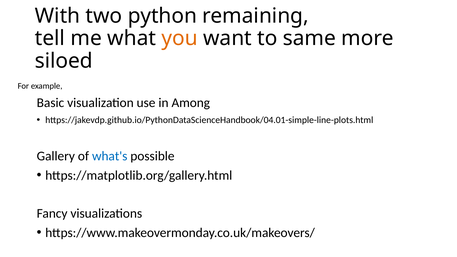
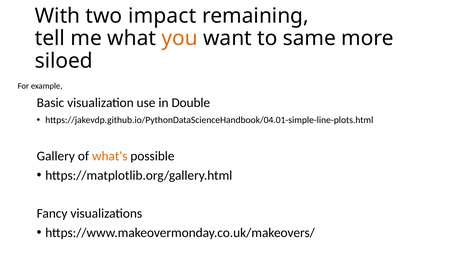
python: python -> impact
Among: Among -> Double
what's colour: blue -> orange
